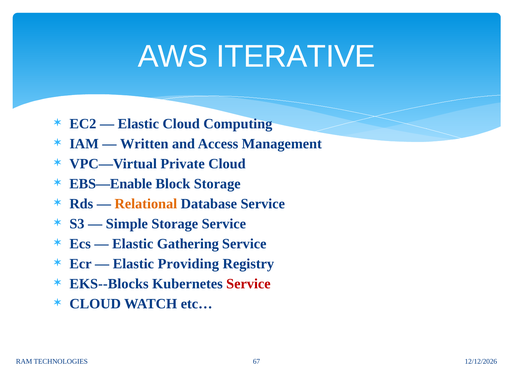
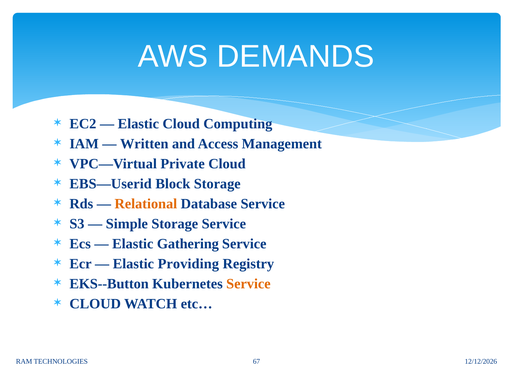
ITERATIVE: ITERATIVE -> DEMANDS
EBS—Enable: EBS—Enable -> EBS—Userid
EKS--Blocks: EKS--Blocks -> EKS--Button
Service at (248, 284) colour: red -> orange
